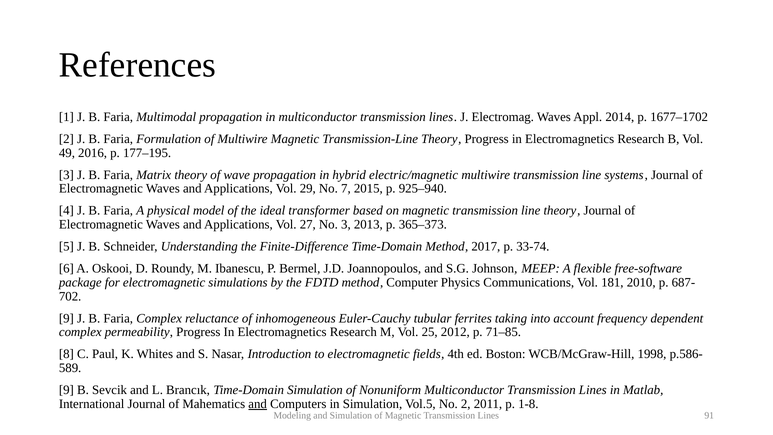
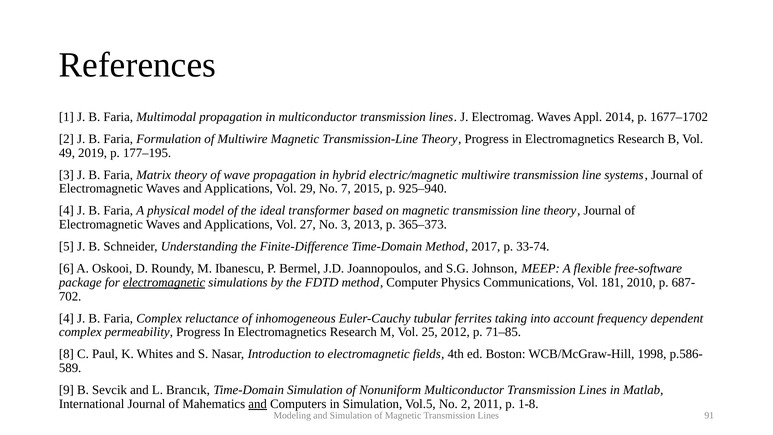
2016: 2016 -> 2019
electromagnetic at (164, 282) underline: none -> present
9 at (66, 318): 9 -> 4
